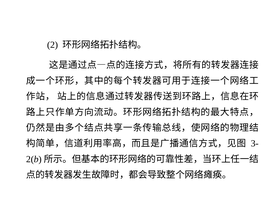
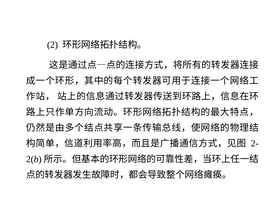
3-: 3- -> 2-
